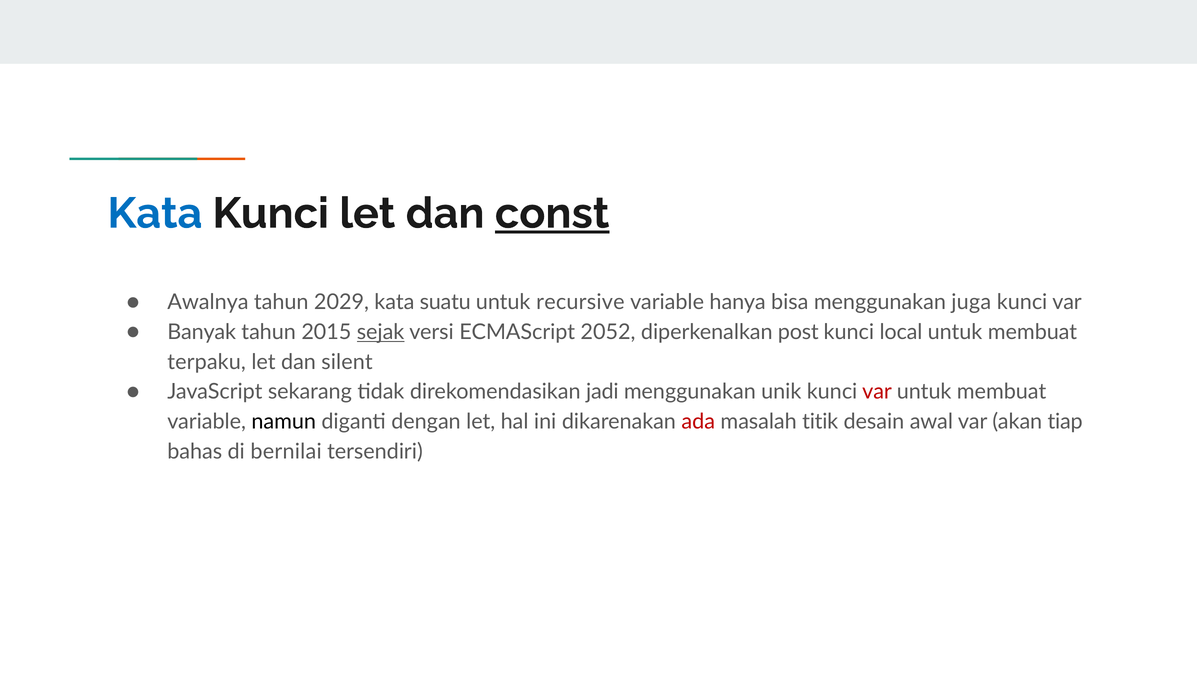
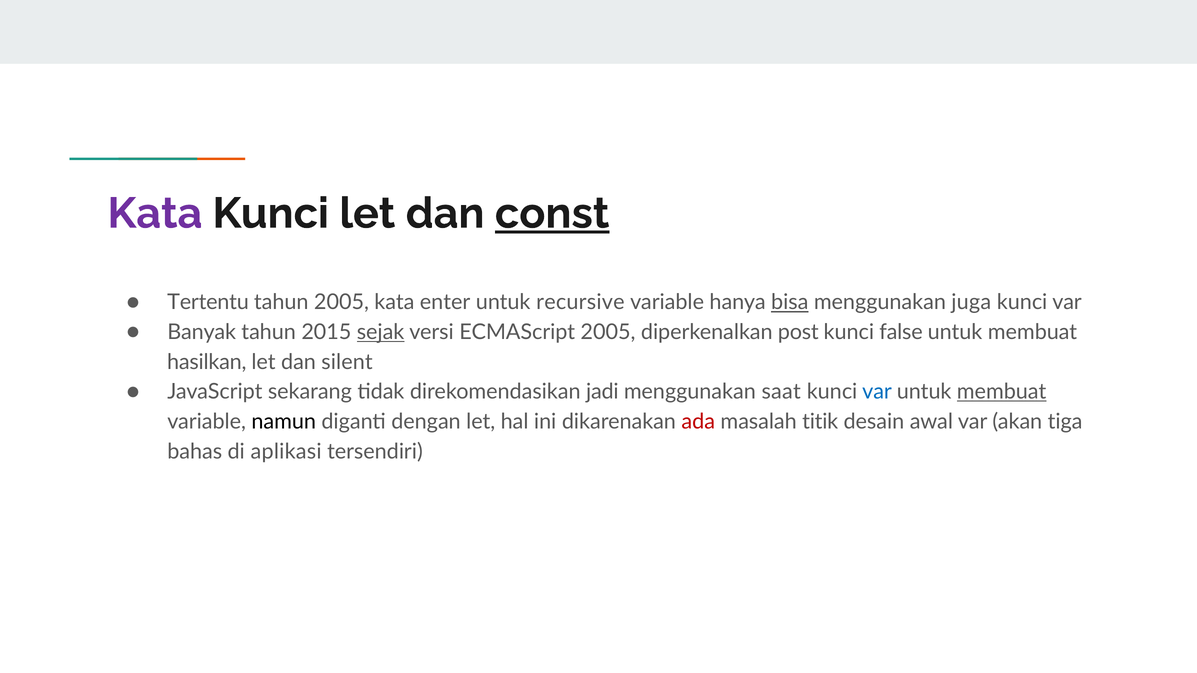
Kata at (155, 214) colour: blue -> purple
Awalnya: Awalnya -> Tertentu
tahun 2029: 2029 -> 2005
suatu: suatu -> enter
bisa underline: none -> present
ECMAScript 2052: 2052 -> 2005
local: local -> false
terpaku: terpaku -> hasilkan
unik: unik -> saat
var at (877, 392) colour: red -> blue
membuat at (1002, 392) underline: none -> present
tiap: tiap -> tiga
bernilai: bernilai -> aplikasi
